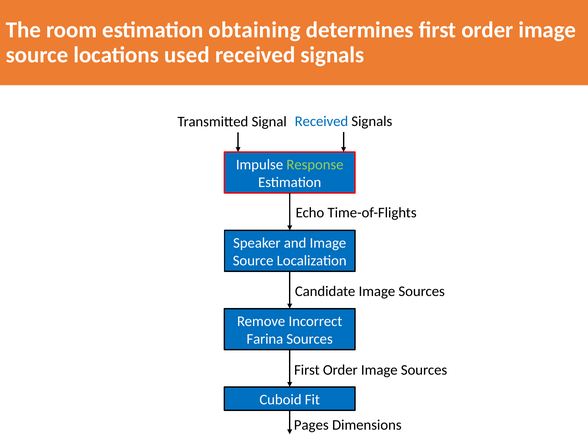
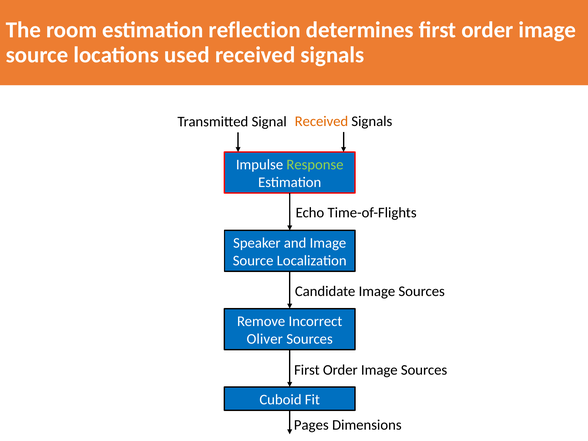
obtaining: obtaining -> reflection
Received at (321, 121) colour: blue -> orange
Farina: Farina -> Oliver
